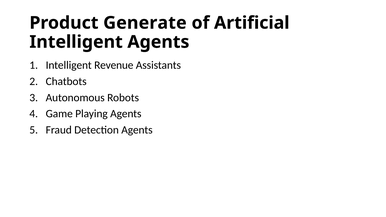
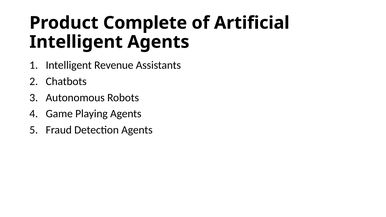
Generate: Generate -> Complete
